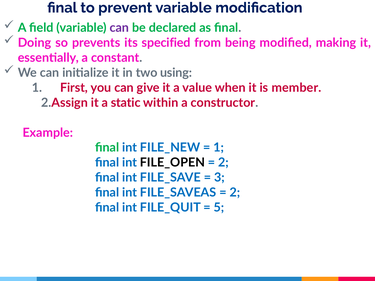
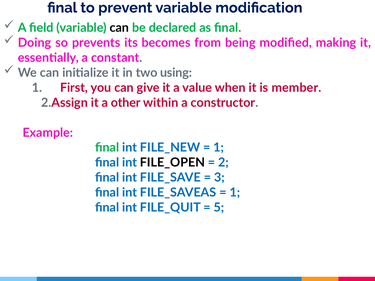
can at (119, 28) colour: purple -> black
specified: specified -> becomes
static: static -> other
2 at (235, 193): 2 -> 1
